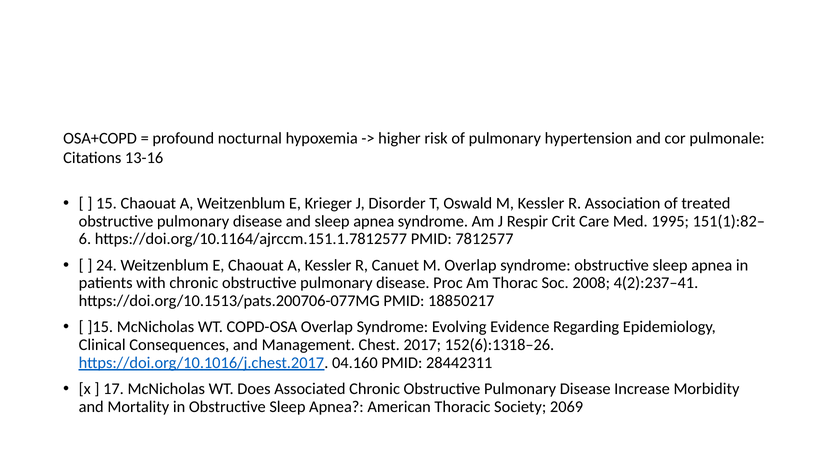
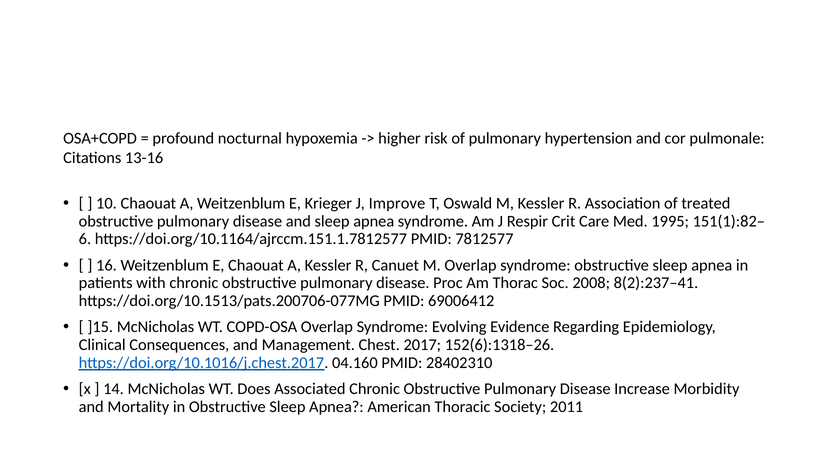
15: 15 -> 10
Disorder: Disorder -> Improve
24: 24 -> 16
4(2):237–41: 4(2):237–41 -> 8(2):237–41
18850217: 18850217 -> 69006412
28442311: 28442311 -> 28402310
17: 17 -> 14
2069: 2069 -> 2011
